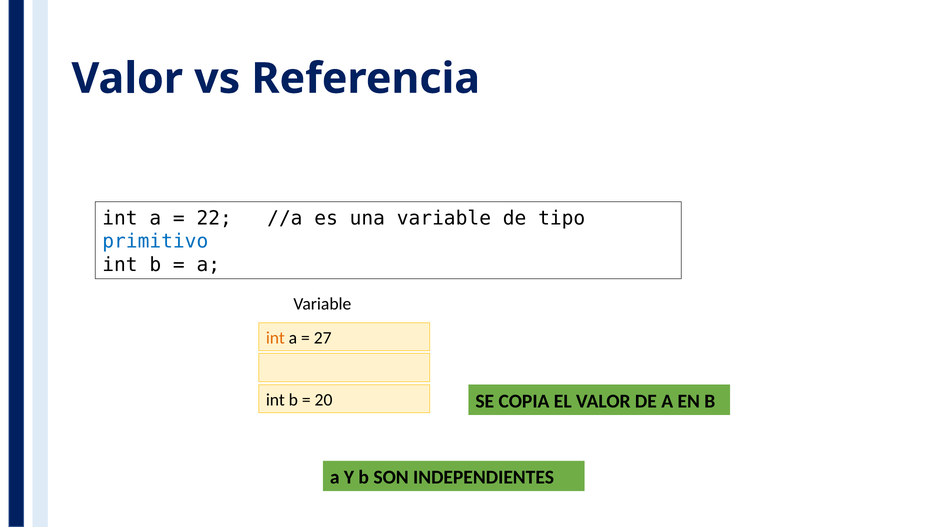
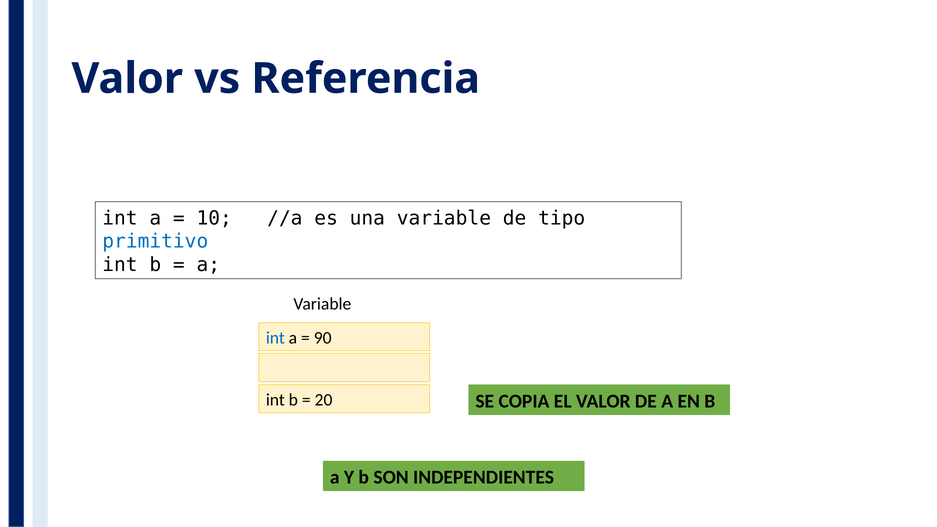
22: 22 -> 10
int at (275, 338) colour: orange -> blue
27: 27 -> 90
